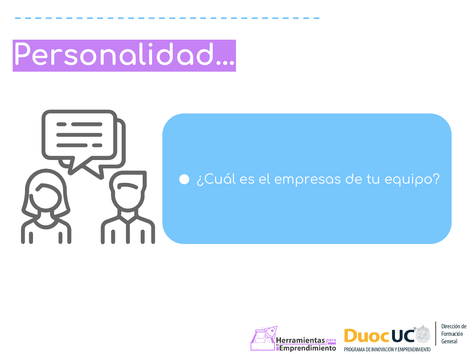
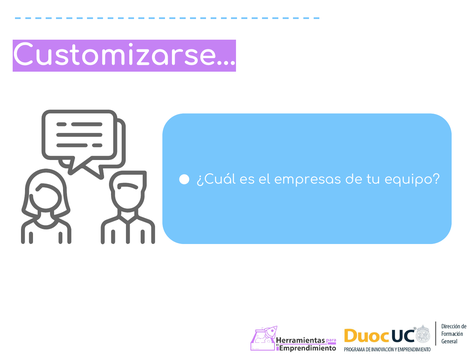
Personalidad…: Personalidad… -> Customizarse…
